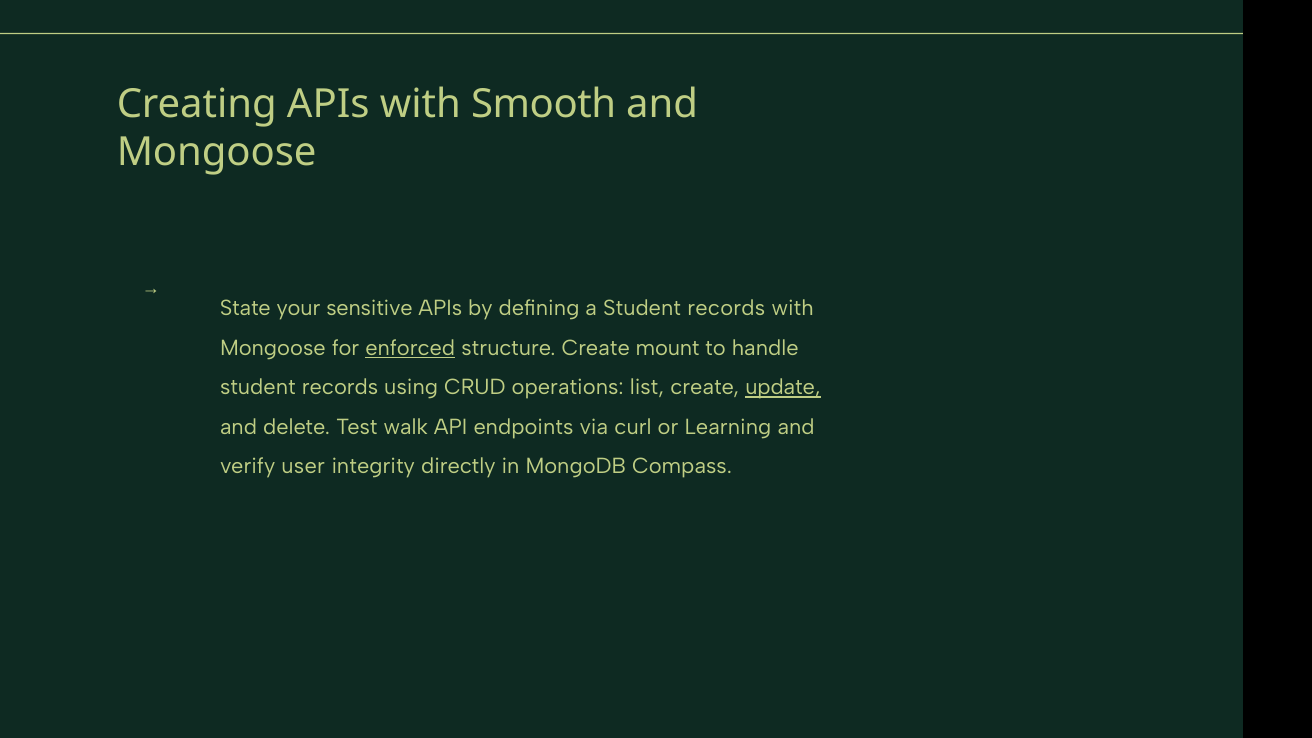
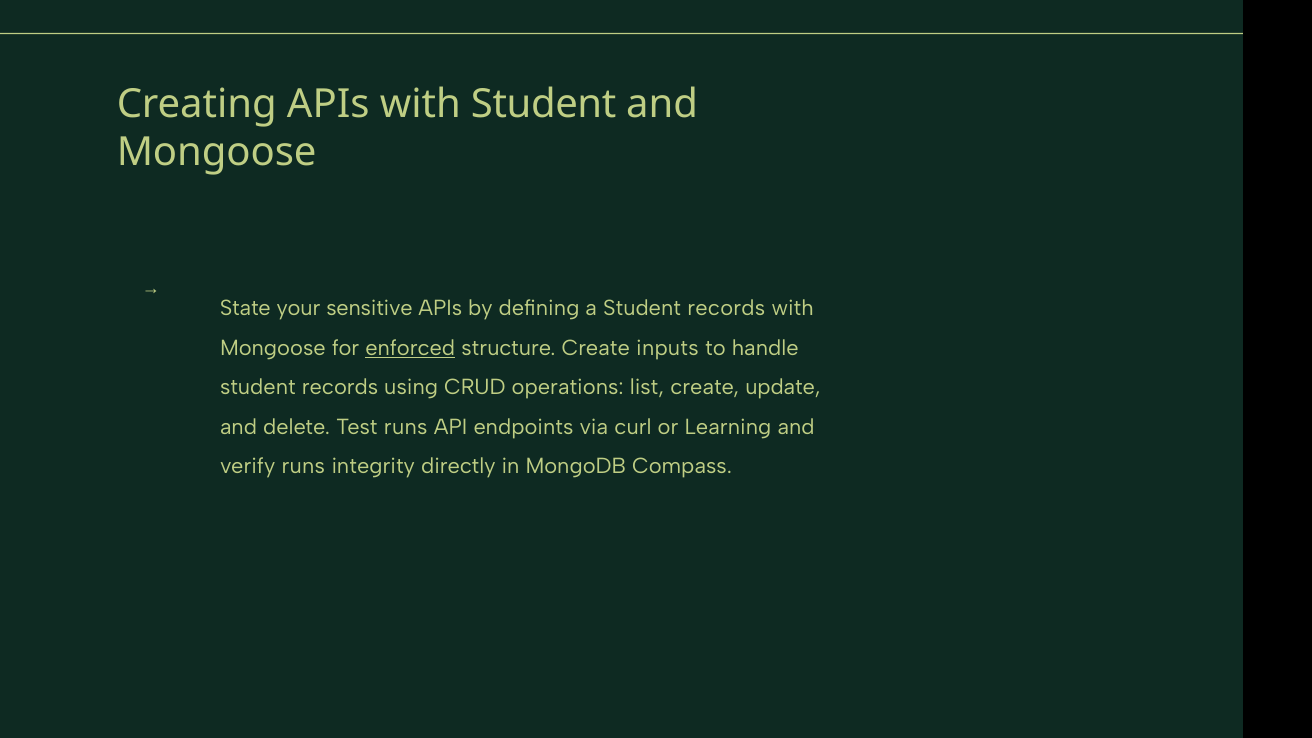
with Smooth: Smooth -> Student
mount: mount -> inputs
update underline: present -> none
Test walk: walk -> runs
verify user: user -> runs
